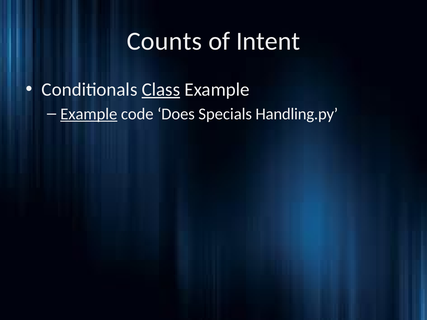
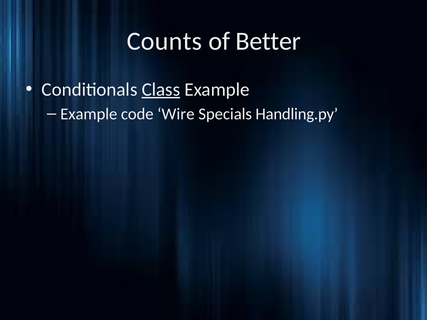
Intent: Intent -> Better
Example at (89, 114) underline: present -> none
Does: Does -> Wire
